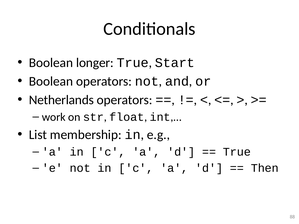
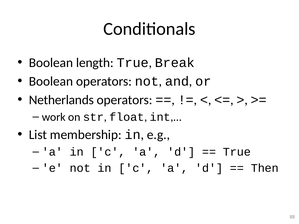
longer: longer -> length
Start: Start -> Break
